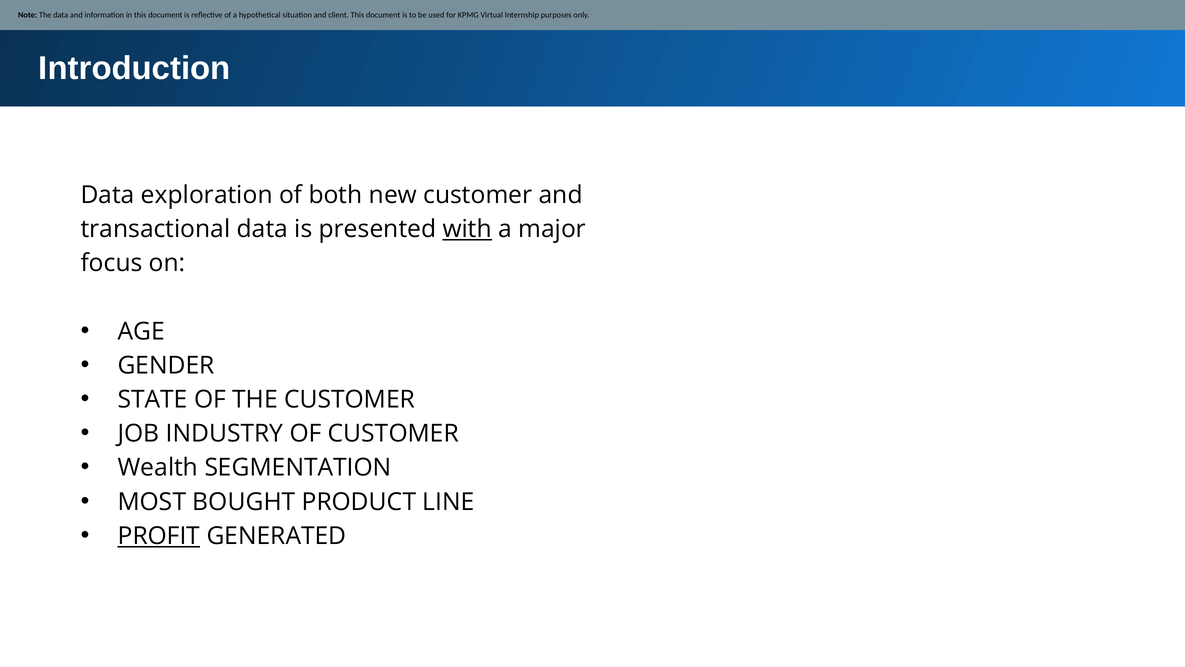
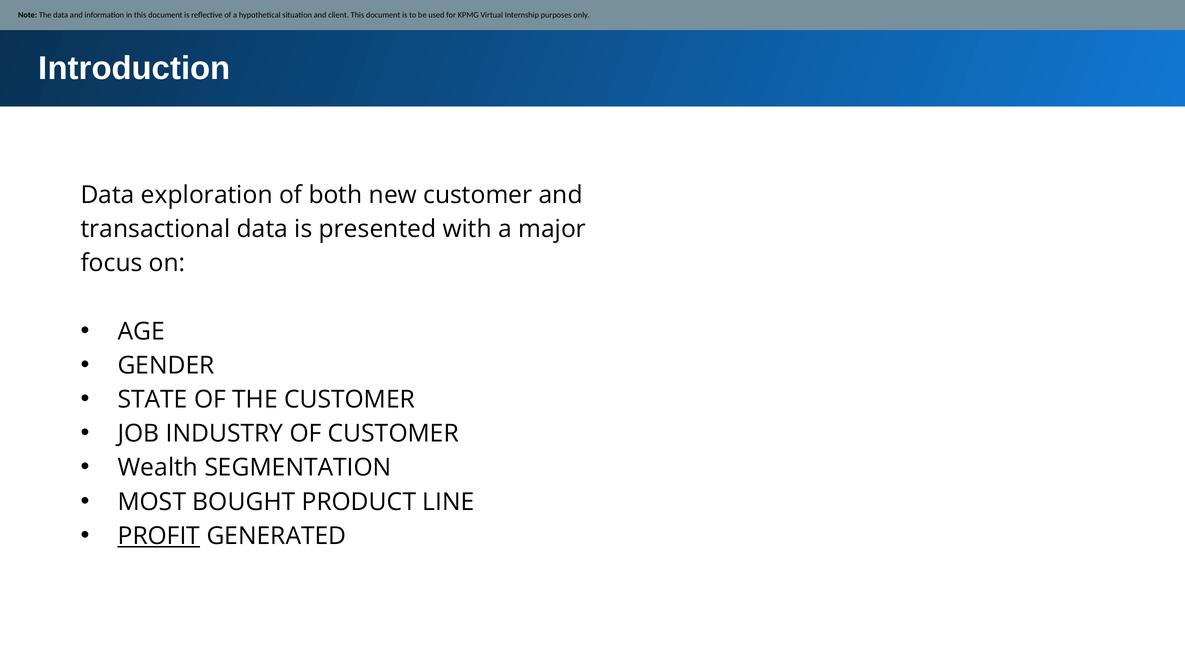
with underline: present -> none
